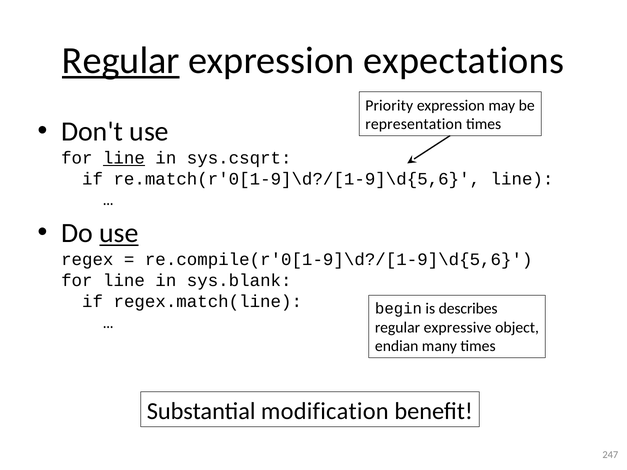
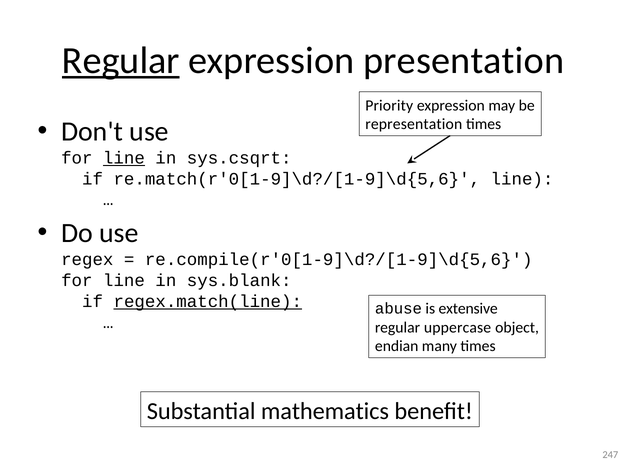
expectations: expectations -> presentation
use at (119, 233) underline: present -> none
regex.match(line underline: none -> present
begin: begin -> abuse
describes: describes -> extensive
expressive: expressive -> uppercase
modification: modification -> mathematics
